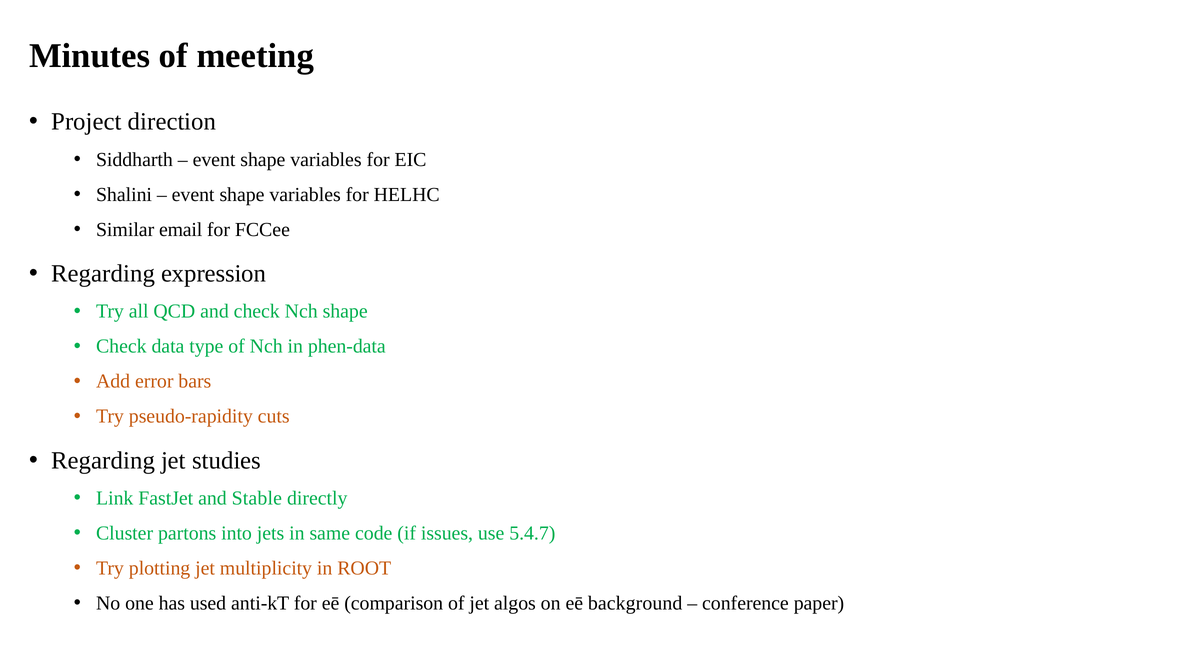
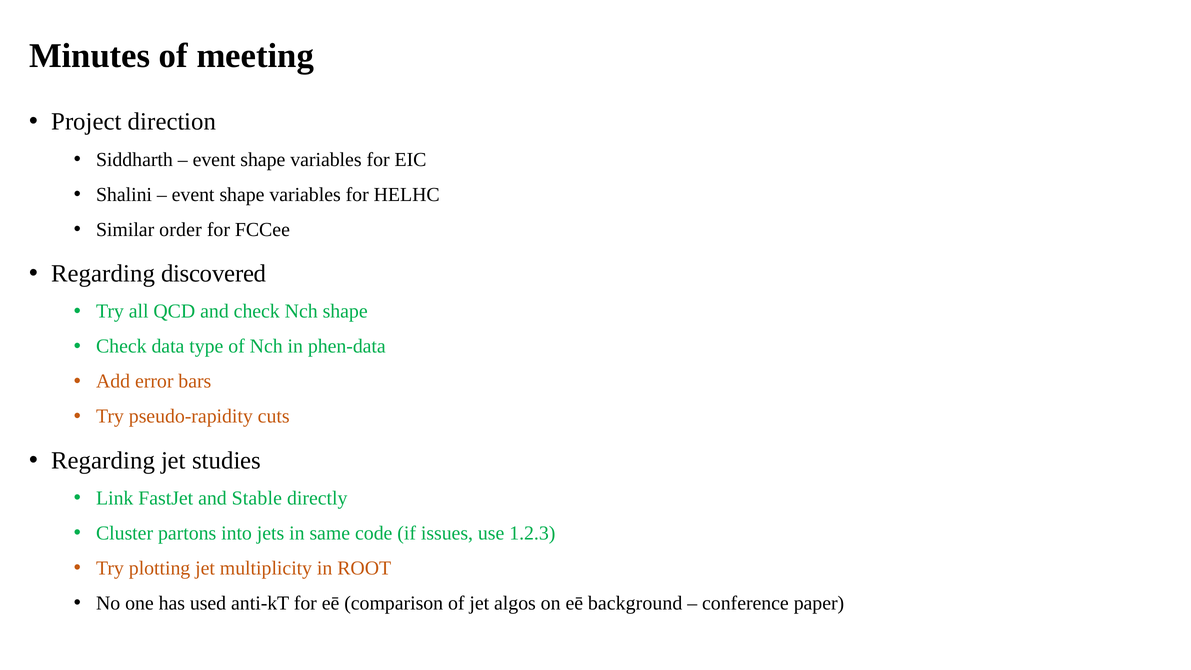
email: email -> order
expression: expression -> discovered
5.4.7: 5.4.7 -> 1.2.3
